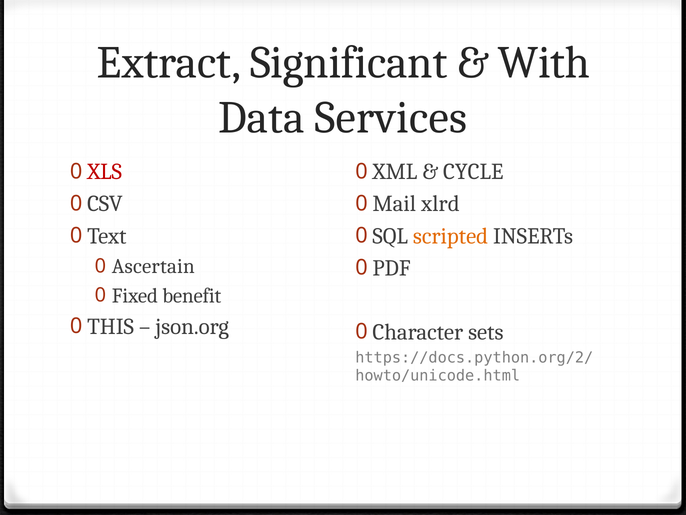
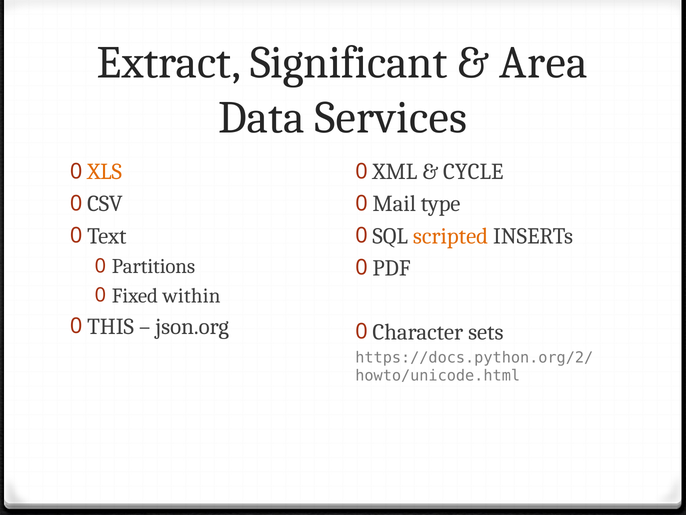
With: With -> Area
XLS colour: red -> orange
xlrd: xlrd -> type
Ascertain: Ascertain -> Partitions
benefit: benefit -> within
